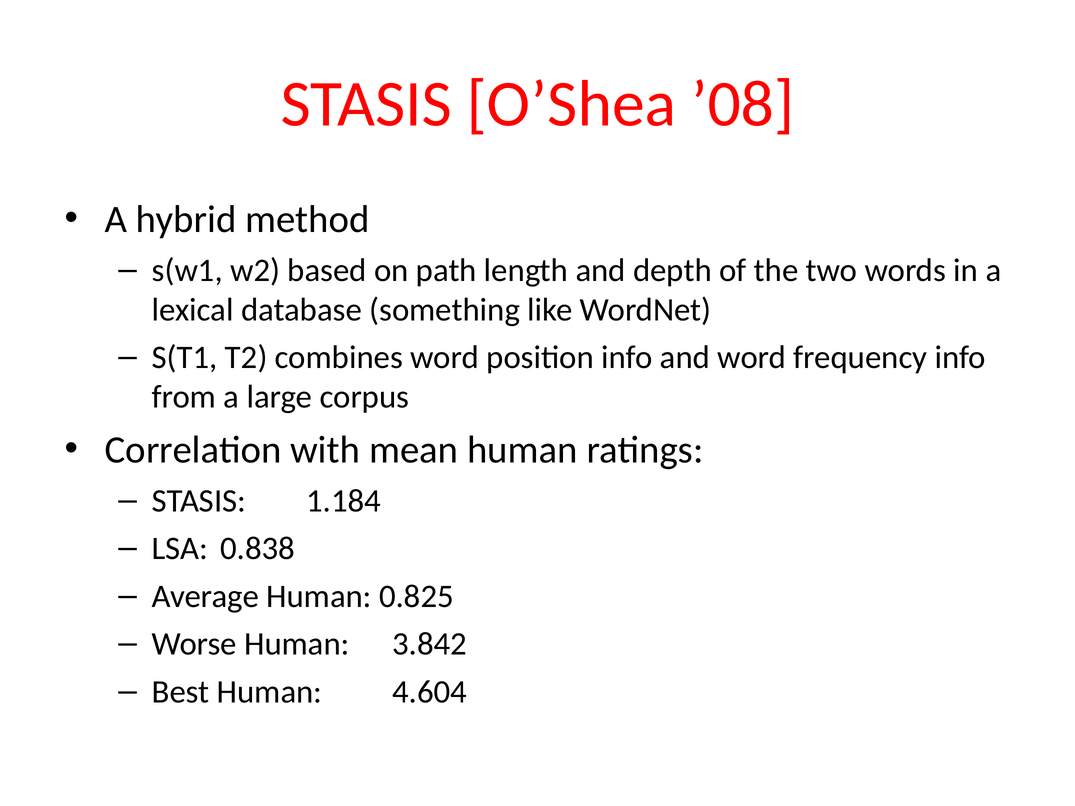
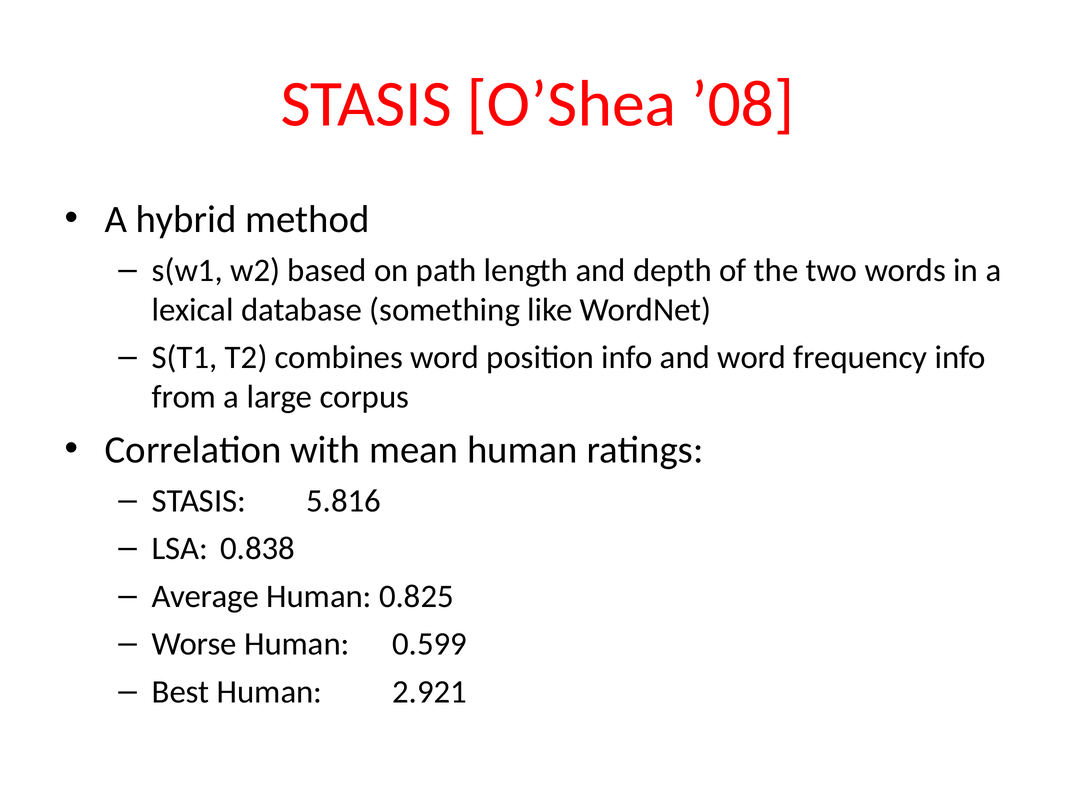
1.184: 1.184 -> 5.816
3.842: 3.842 -> 0.599
4.604: 4.604 -> 2.921
